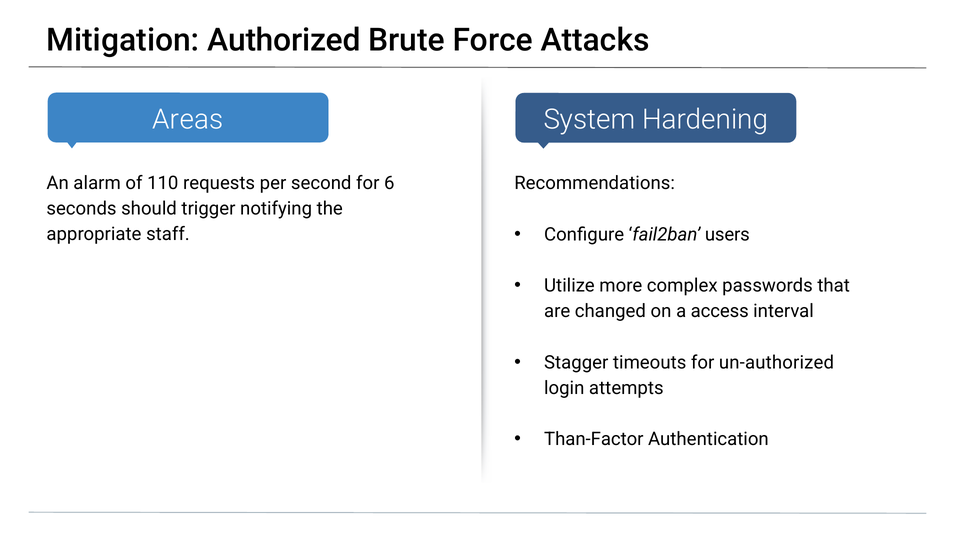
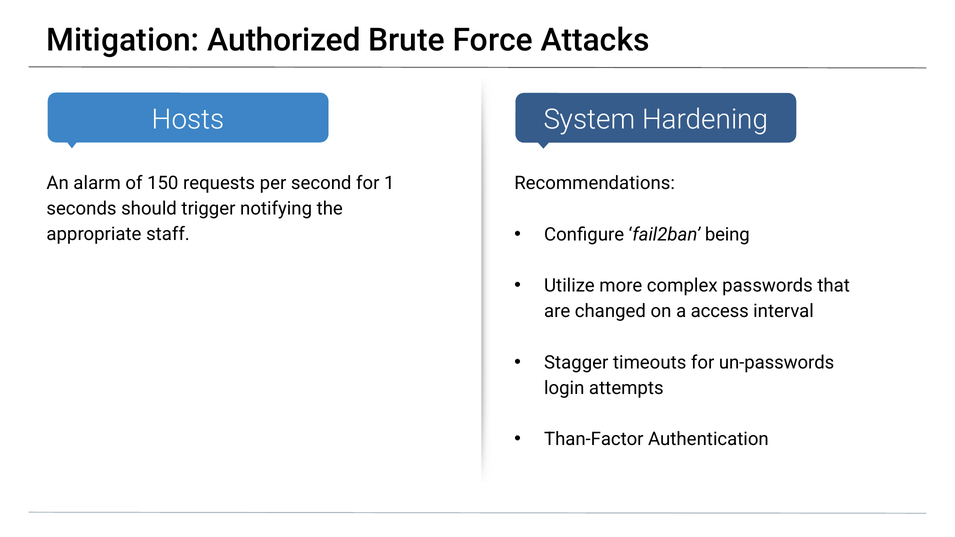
Areas: Areas -> Hosts
110: 110 -> 150
6: 6 -> 1
users: users -> being
un-authorized: un-authorized -> un-passwords
